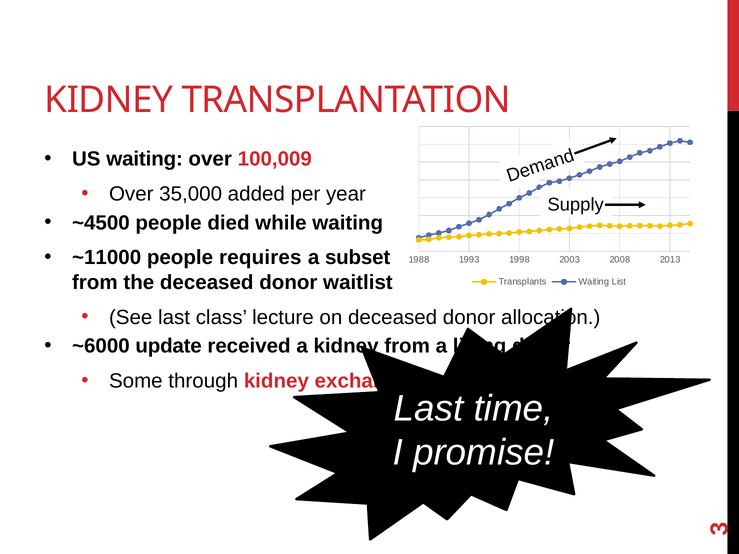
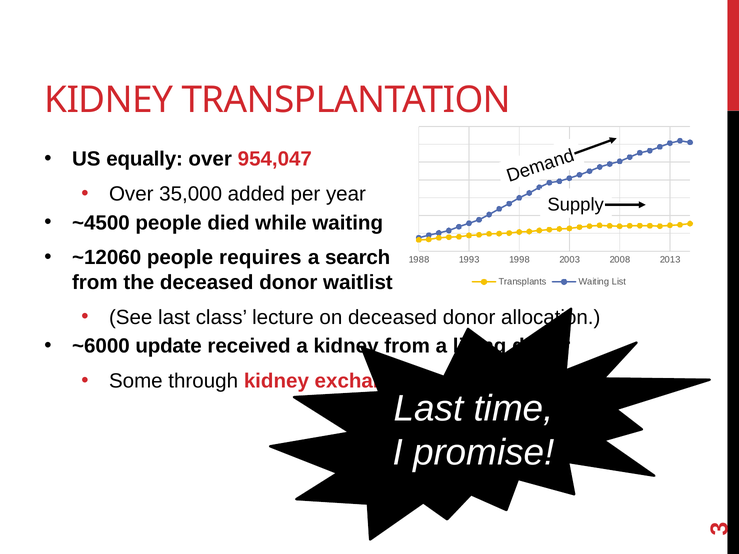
US waiting: waiting -> equally
100,009: 100,009 -> 954,047
~11000: ~11000 -> ~12060
subset: subset -> search
